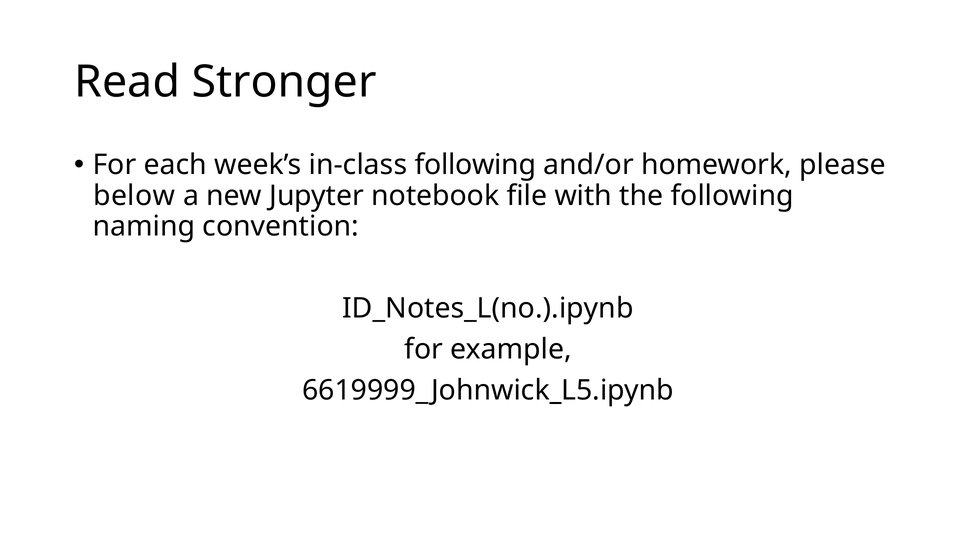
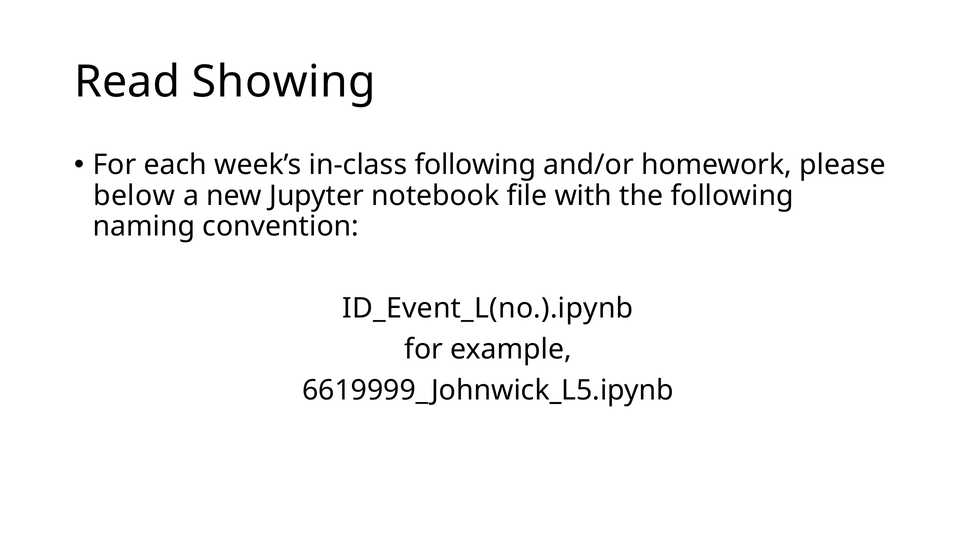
Stronger: Stronger -> Showing
ID_Notes_L(no.).ipynb: ID_Notes_L(no.).ipynb -> ID_Event_L(no.).ipynb
